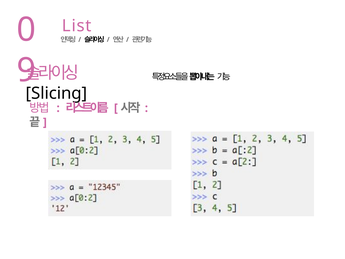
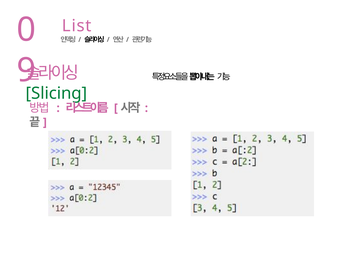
Slicing colour: black -> green
